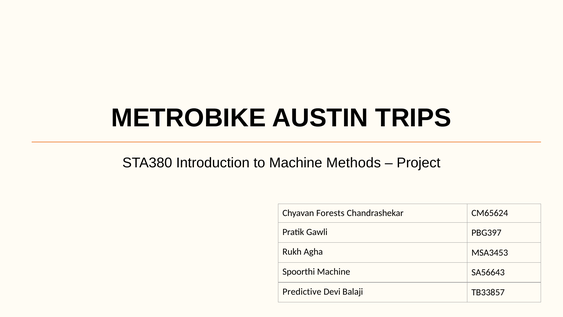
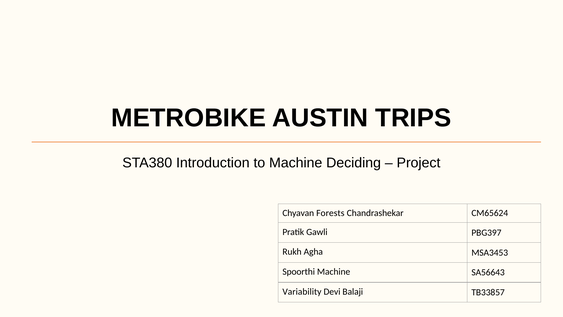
Methods: Methods -> Deciding
Predictive: Predictive -> Variability
